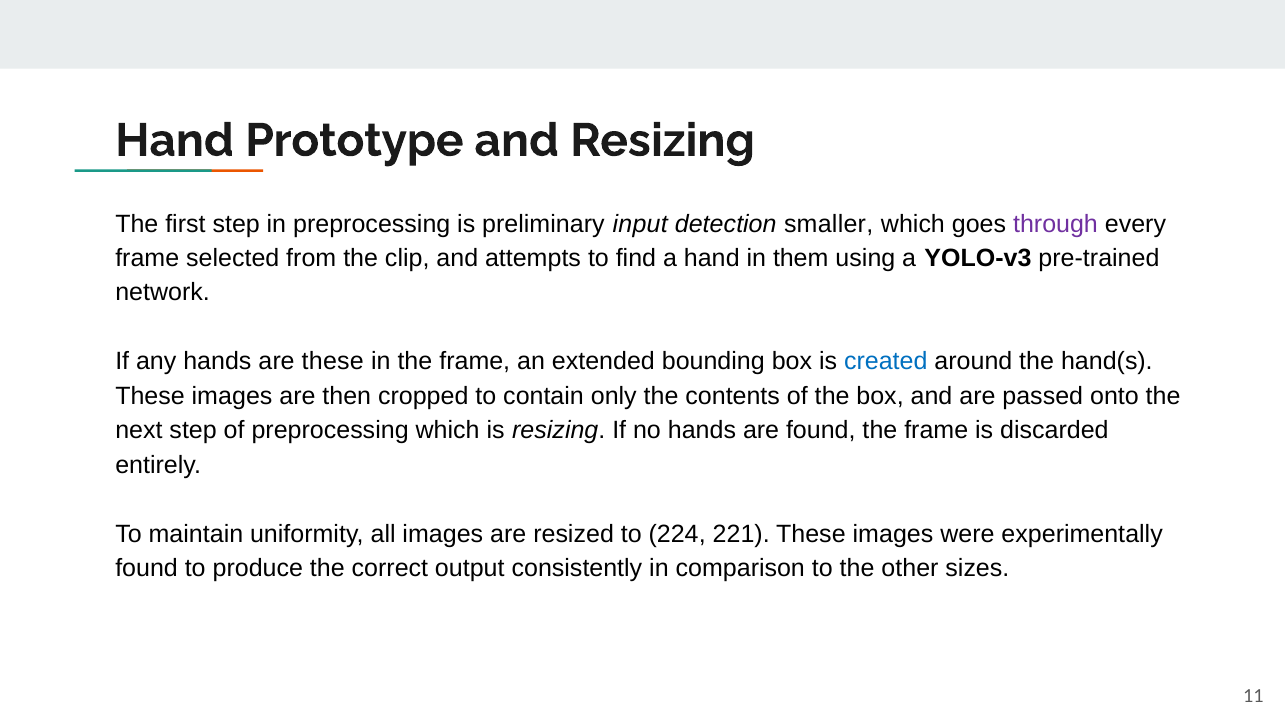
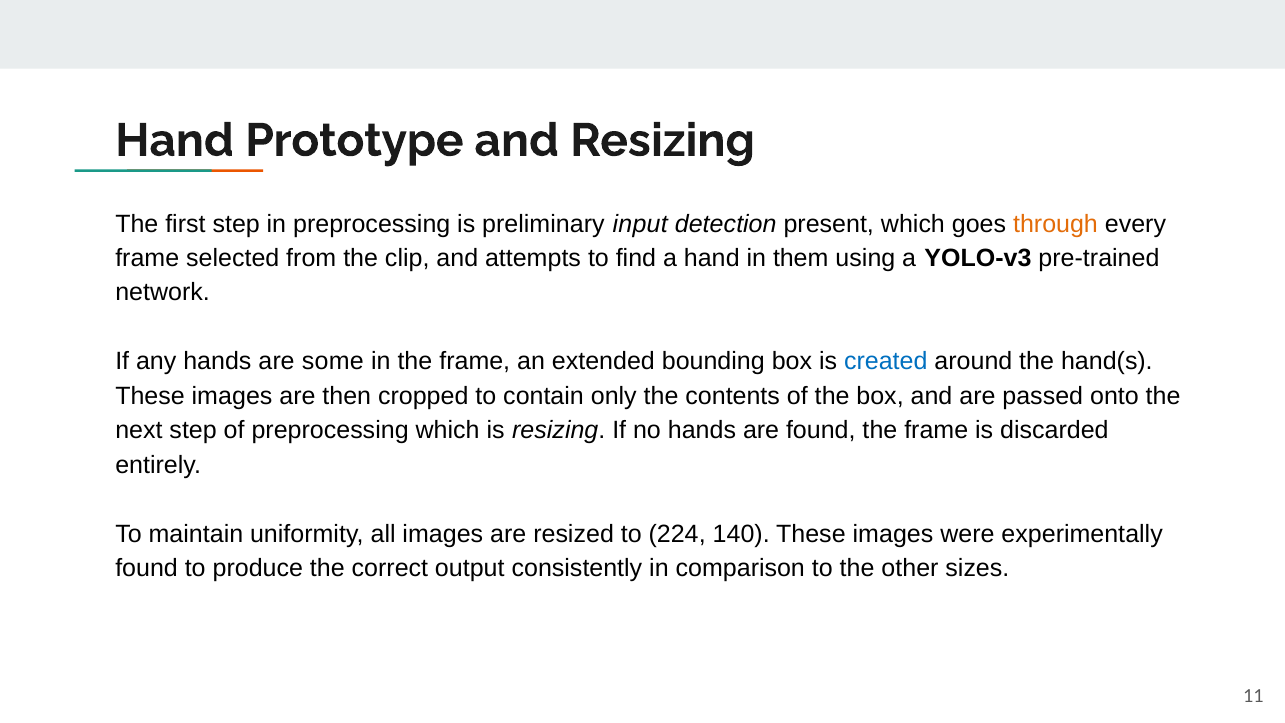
smaller: smaller -> present
through colour: purple -> orange
are these: these -> some
221: 221 -> 140
